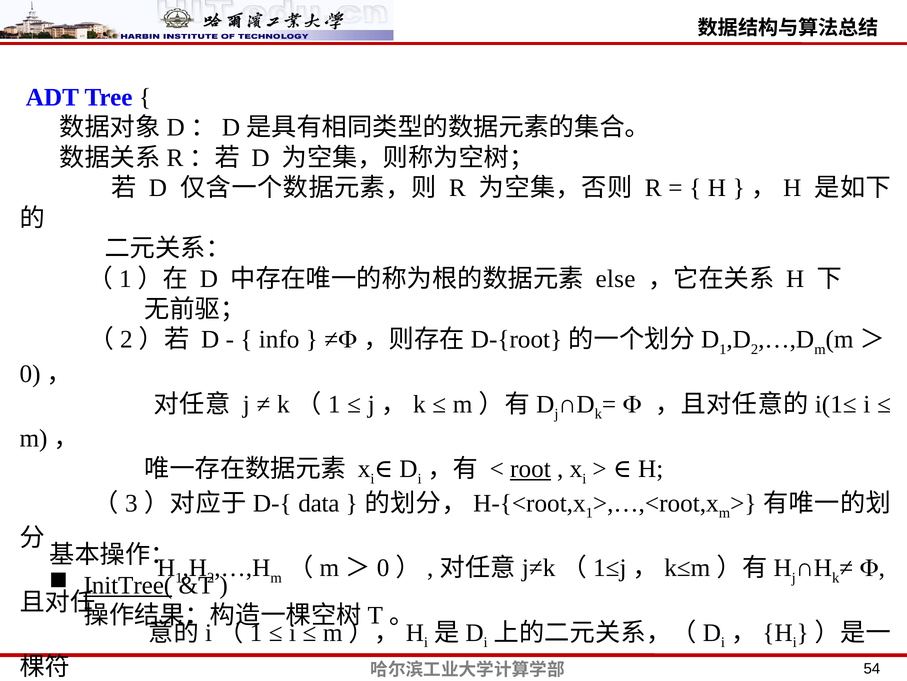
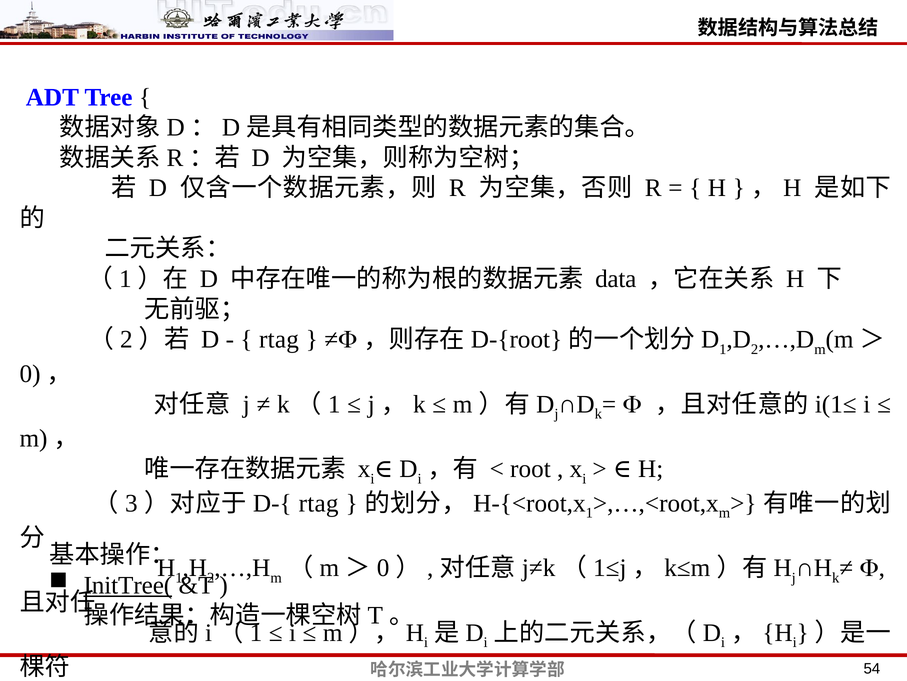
else: else -> data
info at (279, 339): info -> rtag
root underline: present -> none
data at (319, 503): data -> rtag
